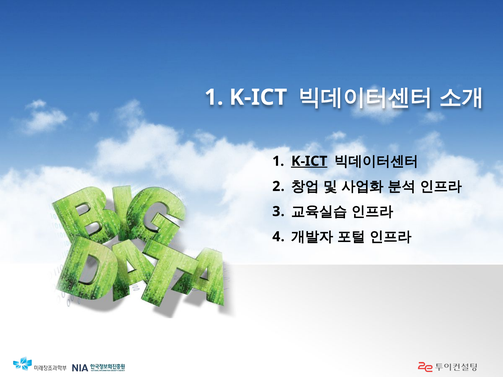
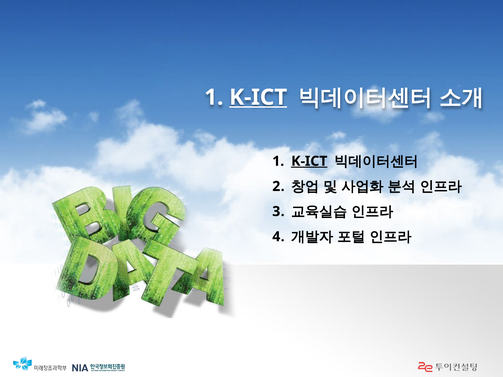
K-ICT at (258, 97) underline: none -> present
